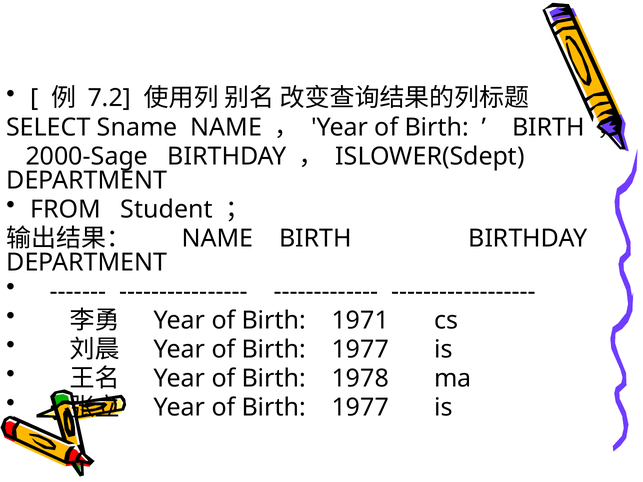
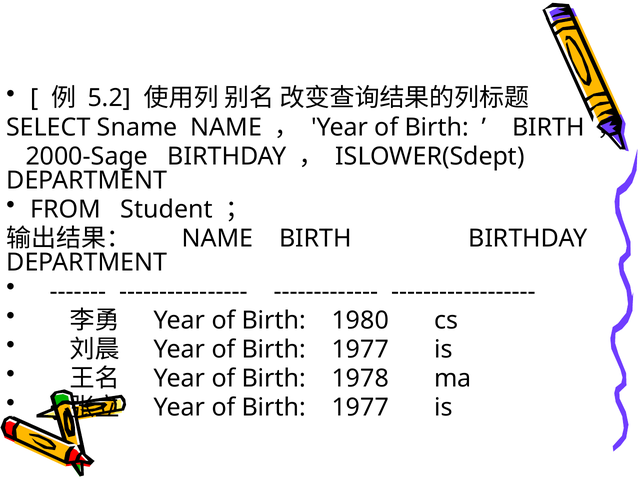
7.2: 7.2 -> 5.2
1971: 1971 -> 1980
